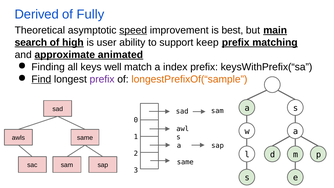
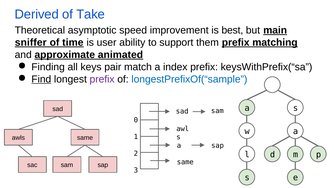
Fully: Fully -> Take
speed underline: present -> none
search: search -> sniffer
high: high -> time
keep: keep -> them
well: well -> pair
longestPrefixOf(“sample colour: orange -> blue
